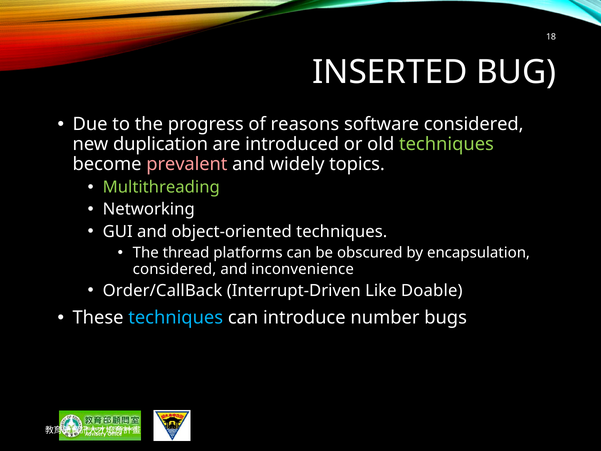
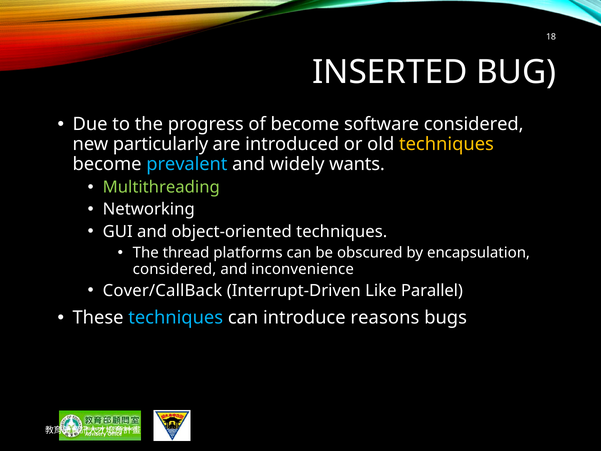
of reasons: reasons -> become
duplication: duplication -> particularly
techniques at (446, 144) colour: light green -> yellow
prevalent colour: pink -> light blue
topics: topics -> wants
Order/CallBack: Order/CallBack -> Cover/CallBack
Doable: Doable -> Parallel
number: number -> reasons
